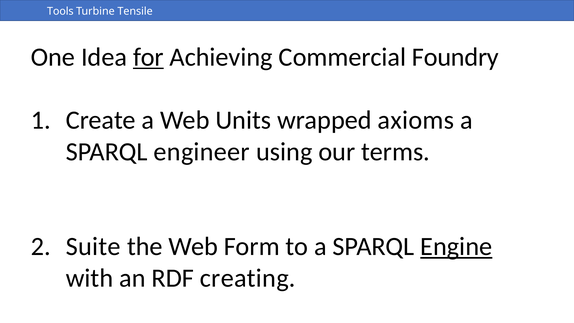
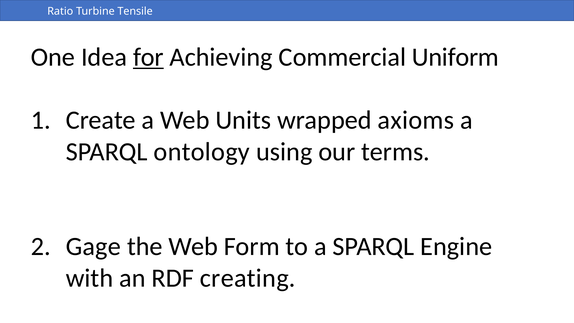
Tools: Tools -> Ratio
Foundry: Foundry -> Uniform
engineer: engineer -> ontology
Suite: Suite -> Gage
Engine underline: present -> none
